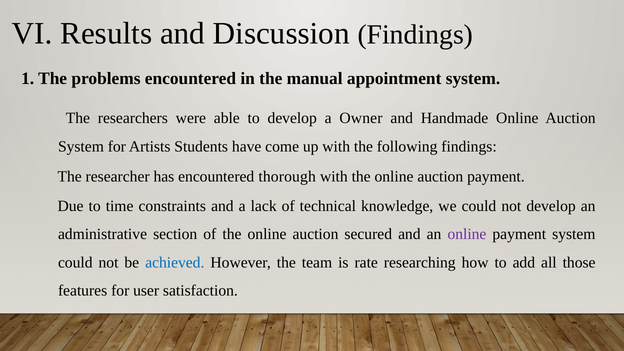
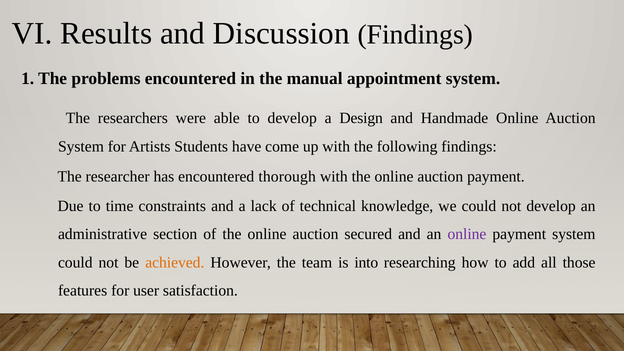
Owner: Owner -> Design
achieved colour: blue -> orange
rate: rate -> into
